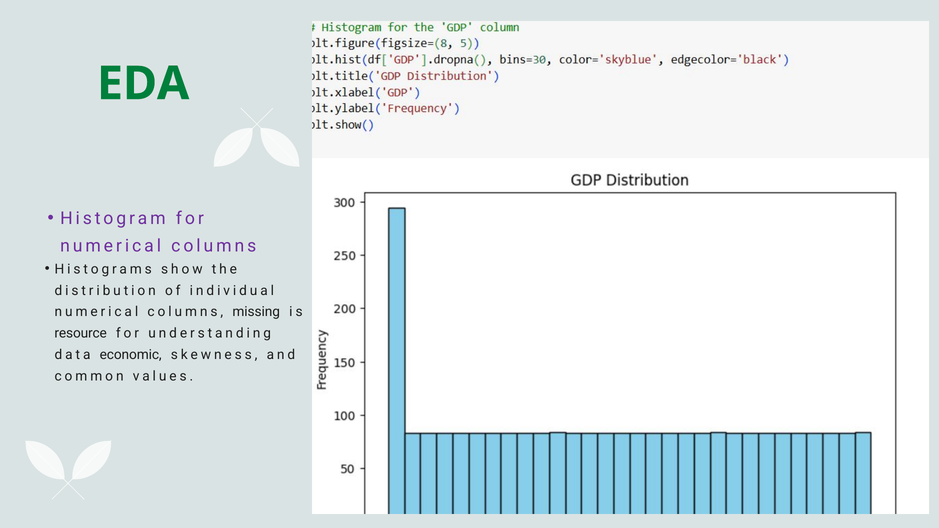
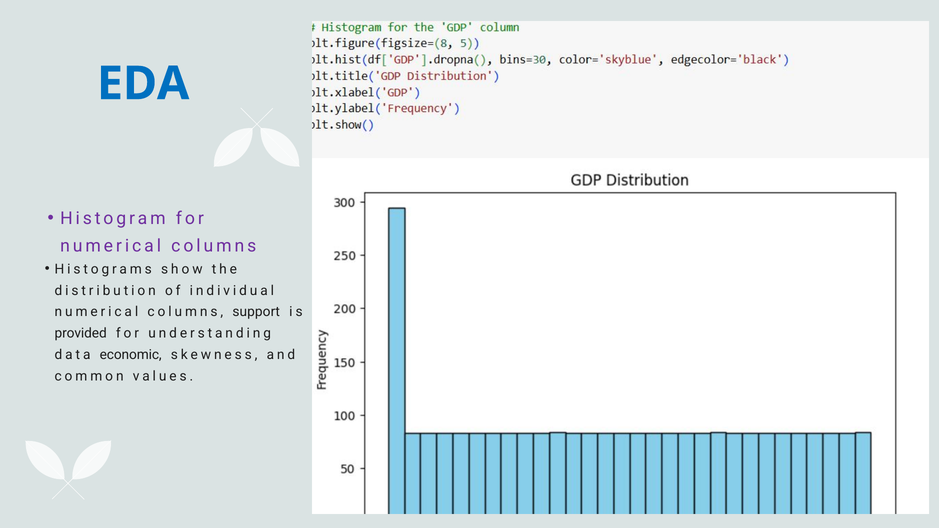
EDA colour: green -> blue
missing: missing -> support
resource: resource -> provided
